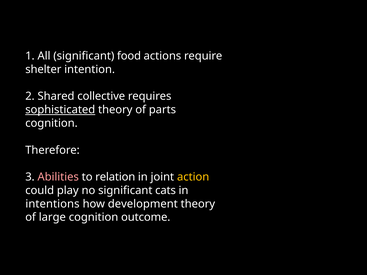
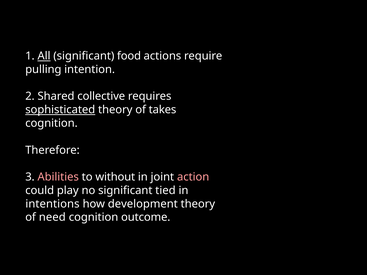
All underline: none -> present
shelter: shelter -> pulling
parts: parts -> takes
relation: relation -> without
action colour: yellow -> pink
cats: cats -> tied
large: large -> need
